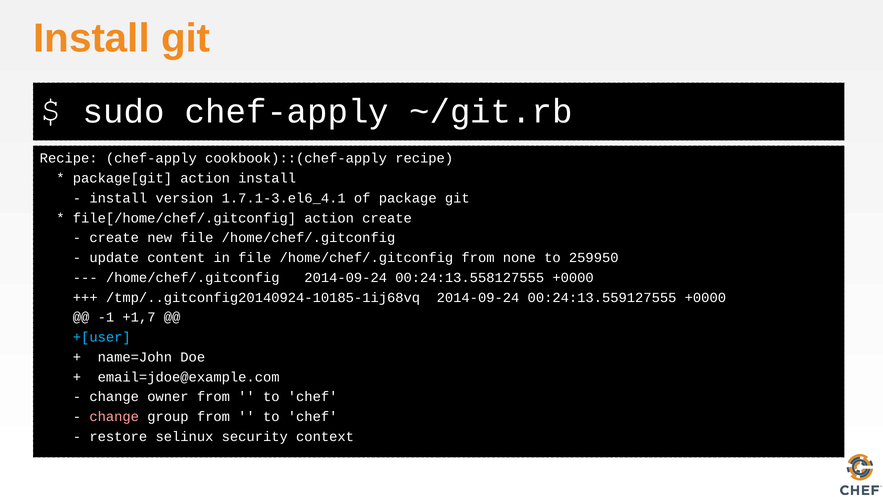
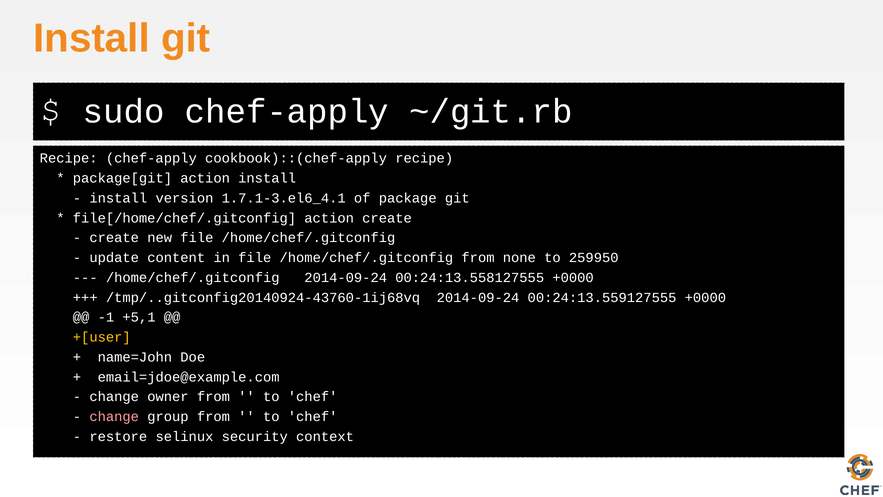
/tmp/..gitconfig20140924-10185-1ij68vq: /tmp/..gitconfig20140924-10185-1ij68vq -> /tmp/..gitconfig20140924-43760-1ij68vq
+1,7: +1,7 -> +5,1
+[user colour: light blue -> yellow
